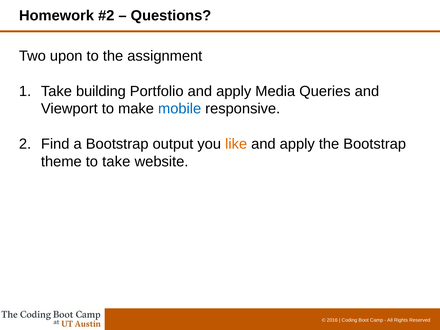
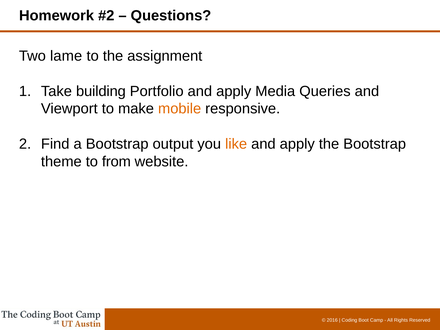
upon: upon -> lame
mobile colour: blue -> orange
to take: take -> from
